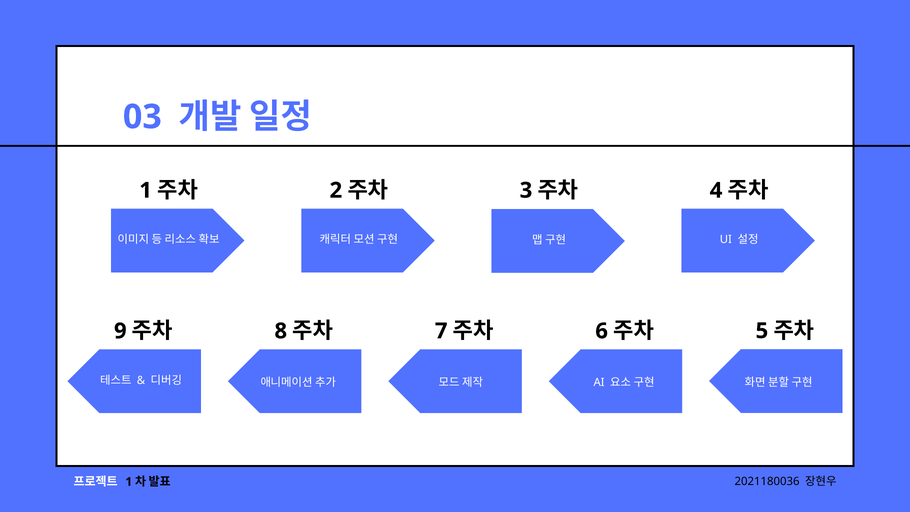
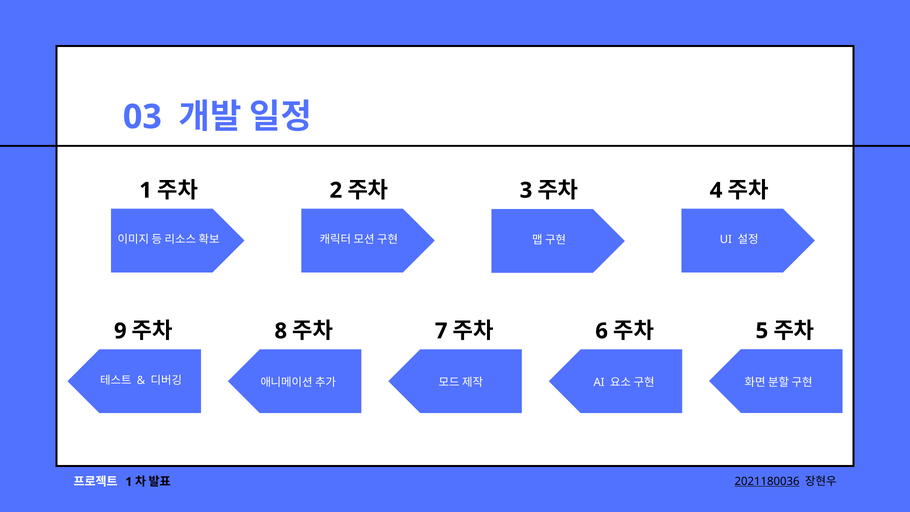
2021180036 underline: none -> present
